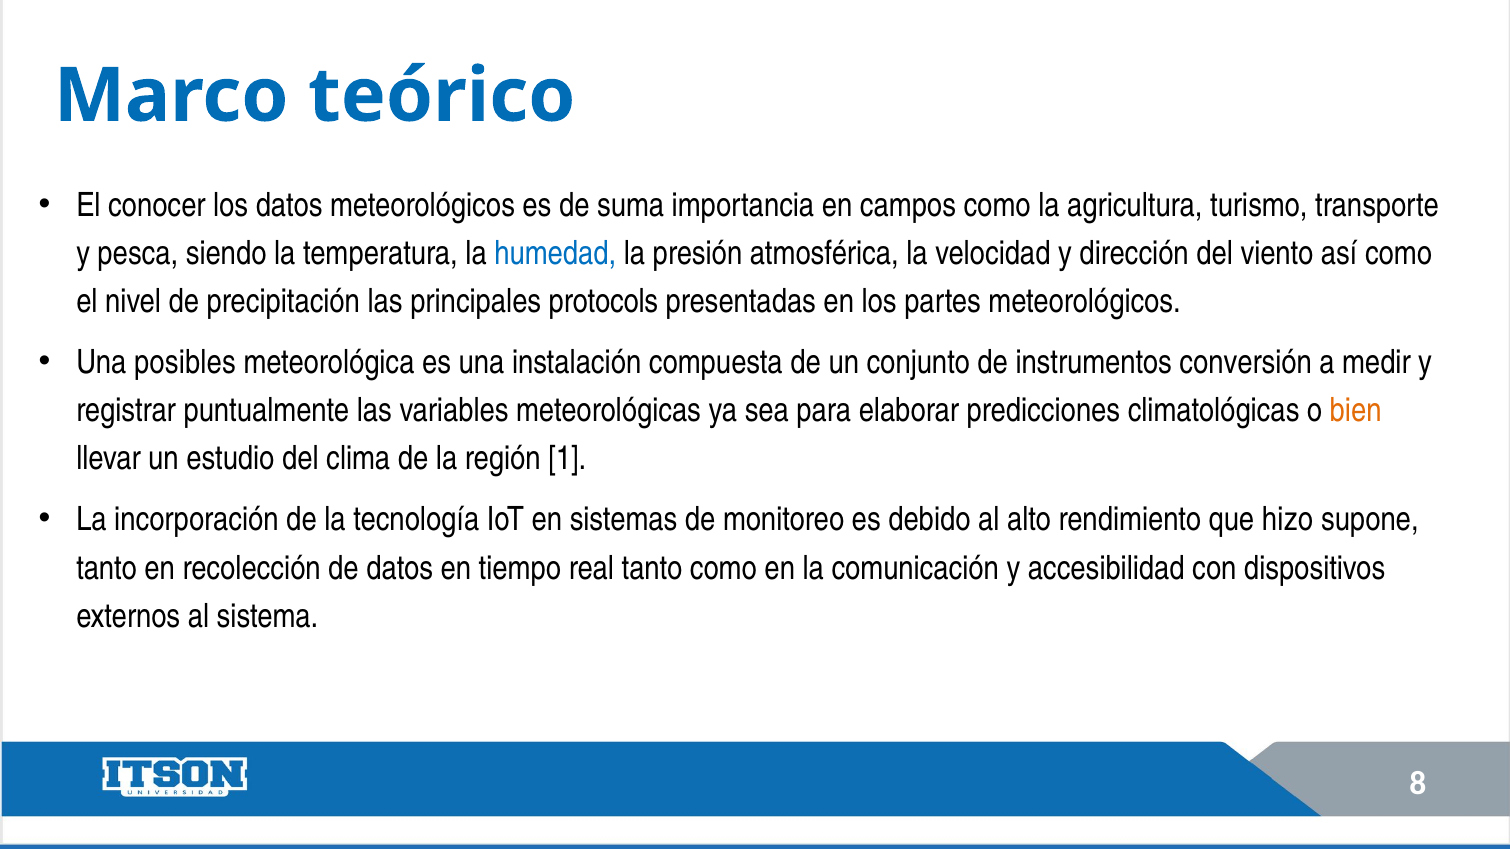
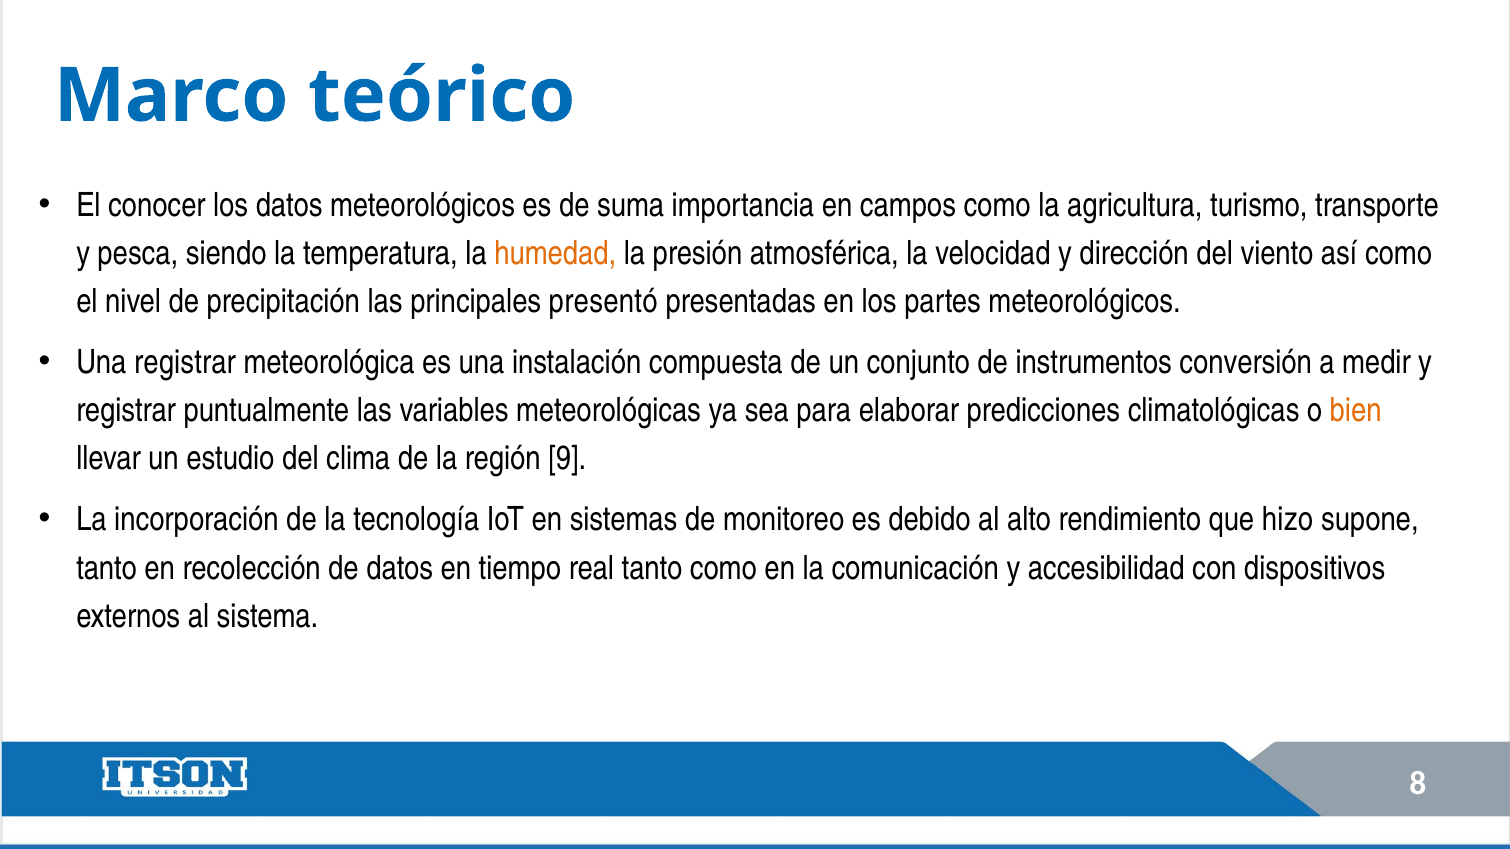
humedad colour: blue -> orange
protocols: protocols -> presentó
Una posibles: posibles -> registrar
1: 1 -> 9
